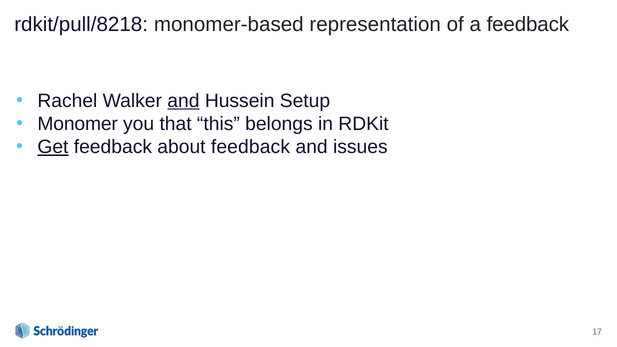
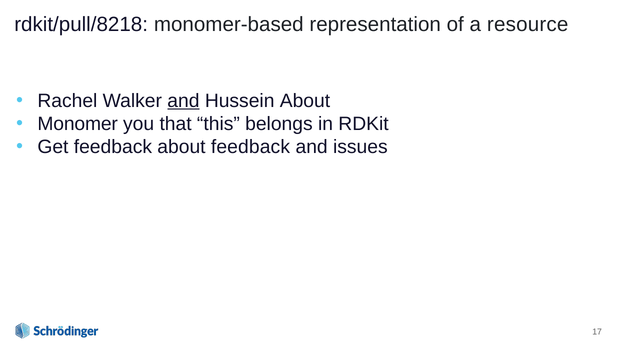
a feedback: feedback -> resource
Hussein Setup: Setup -> About
Get underline: present -> none
